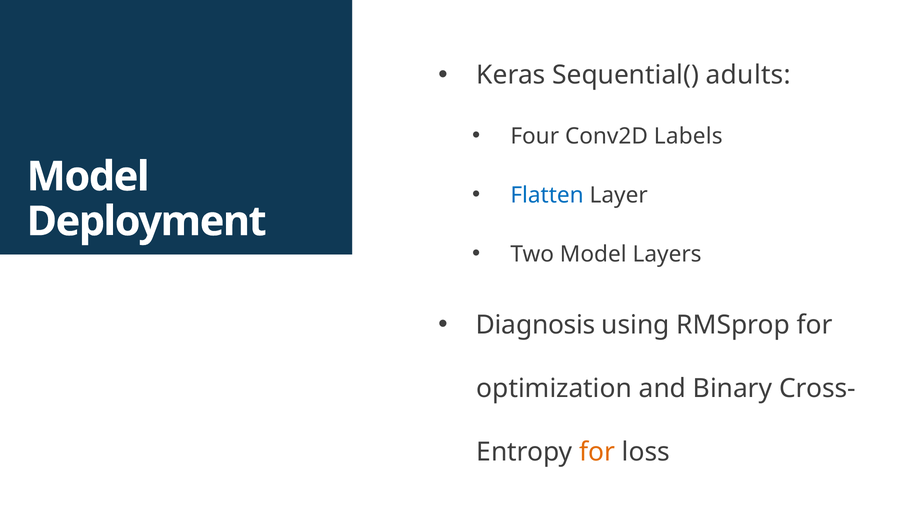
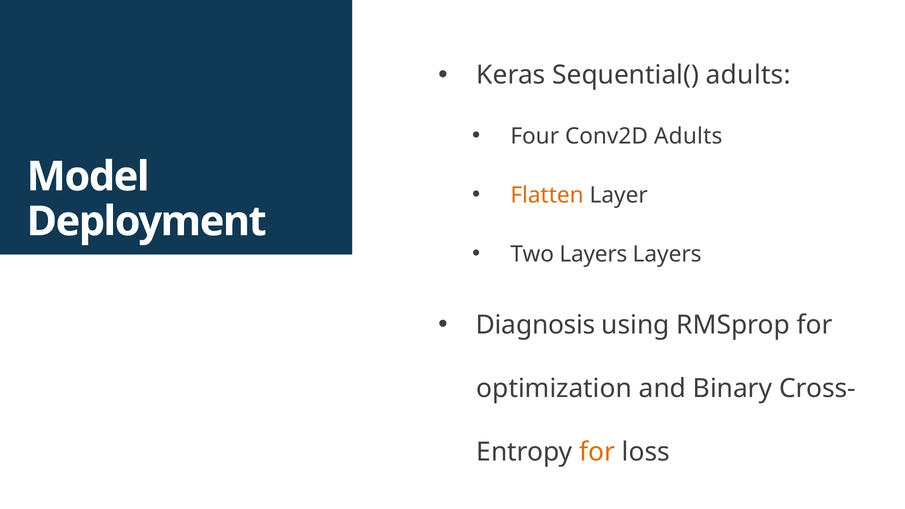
Conv2D Labels: Labels -> Adults
Flatten colour: blue -> orange
Two Model: Model -> Layers
